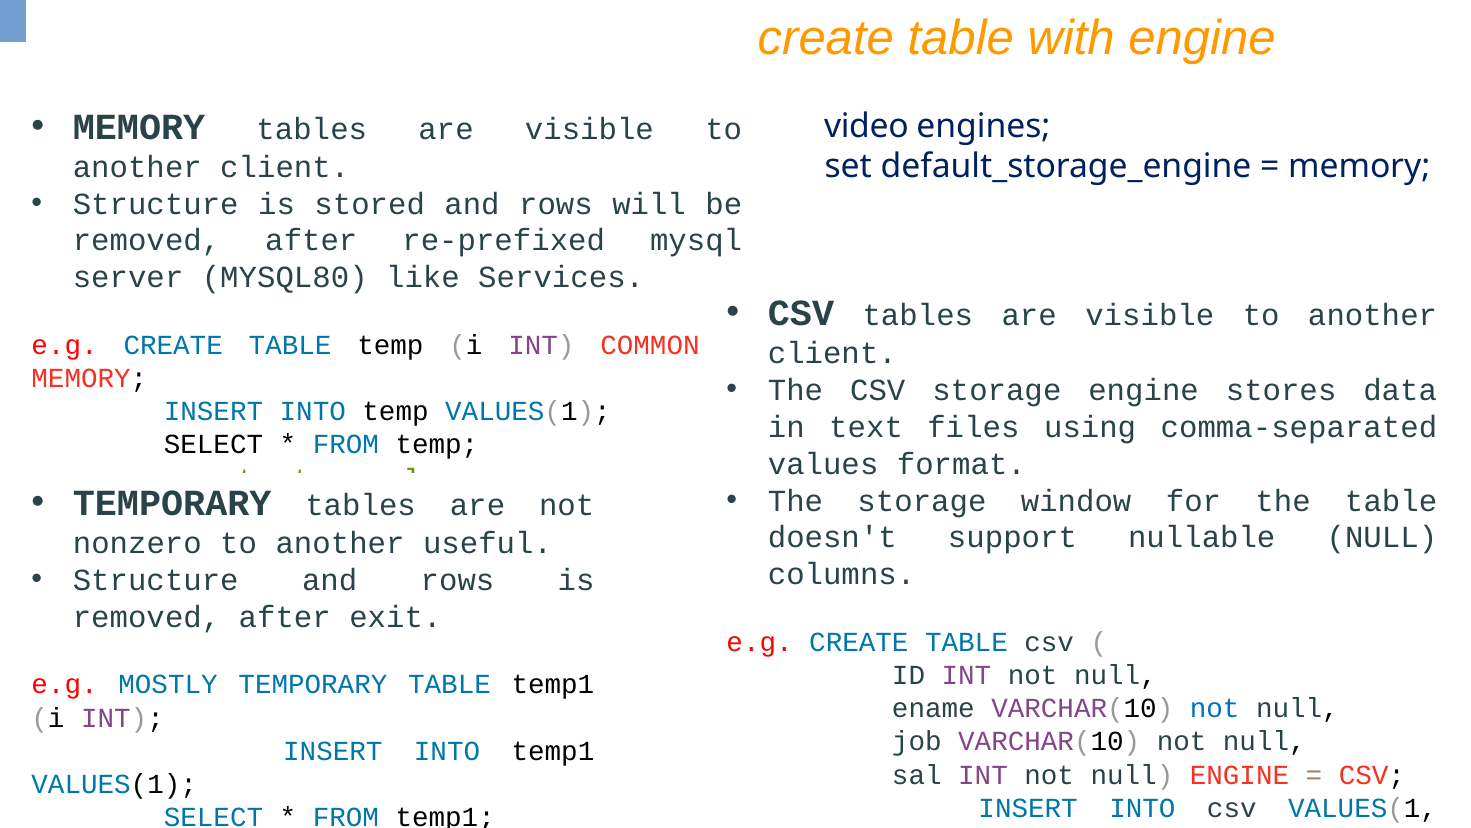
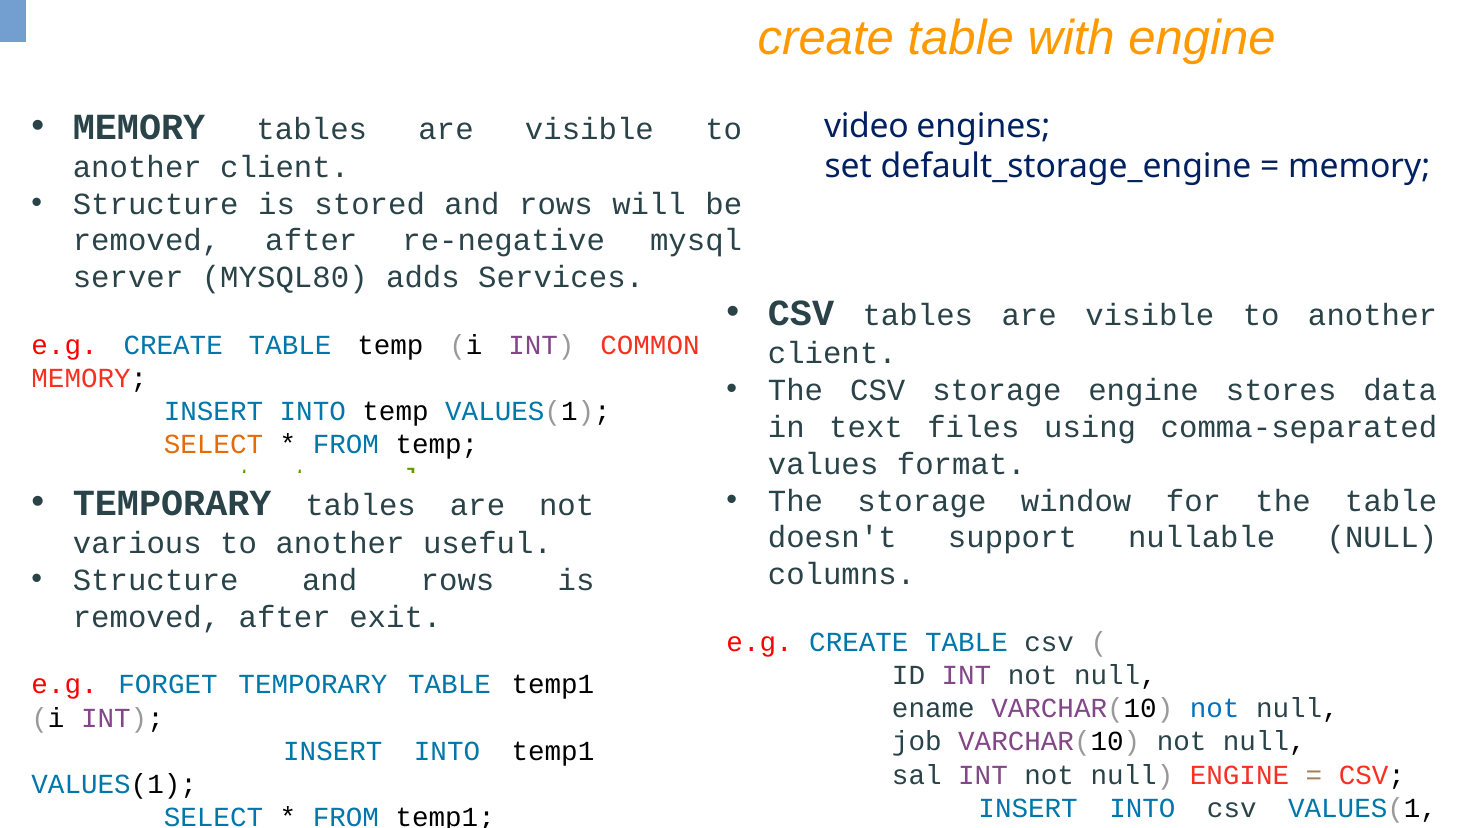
re-prefixed: re-prefixed -> re-negative
like: like -> adds
SELECT at (213, 445) colour: black -> orange
nonzero: nonzero -> various
MOSTLY: MOSTLY -> FORGET
